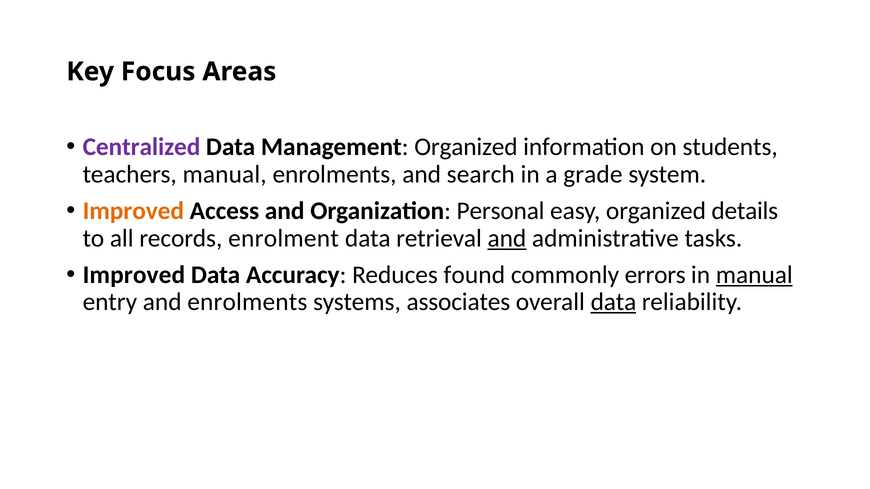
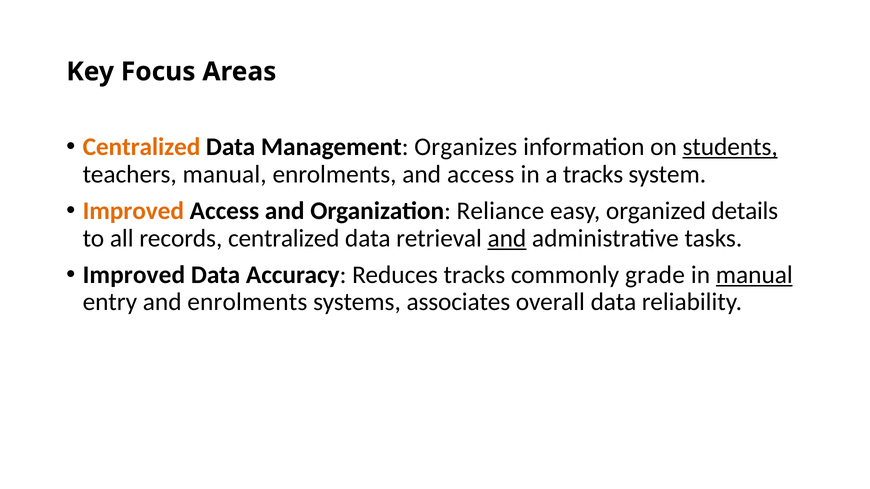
Centralized at (141, 147) colour: purple -> orange
Management Organized: Organized -> Organizes
students underline: none -> present
and search: search -> access
a grade: grade -> tracks
Personal: Personal -> Reliance
records enrolment: enrolment -> centralized
Reduces found: found -> tracks
errors: errors -> grade
data at (613, 302) underline: present -> none
